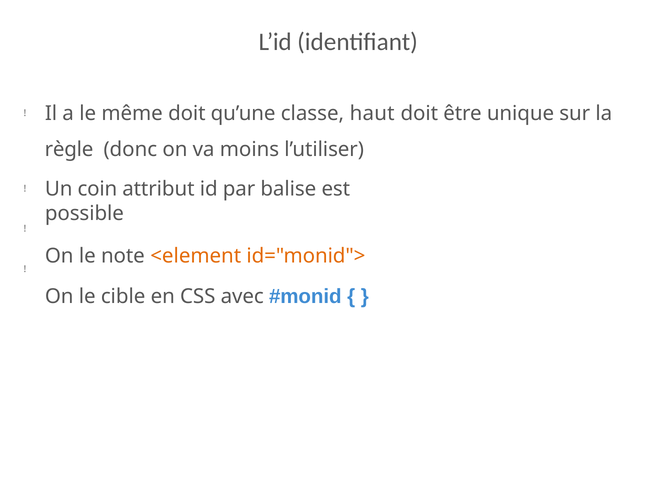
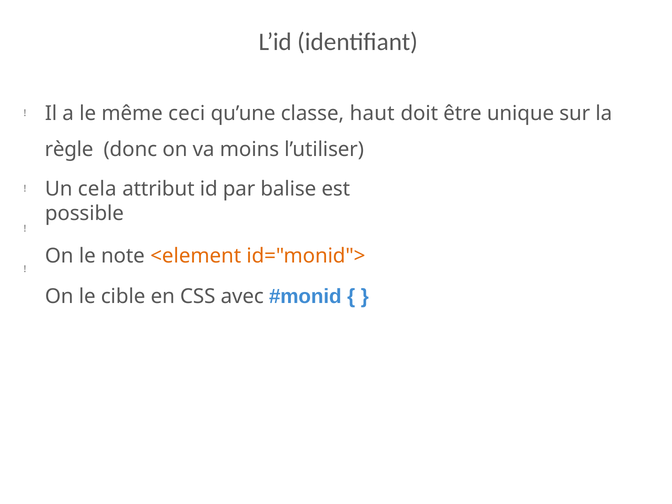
même doit: doit -> ceci
coin: coin -> cela
